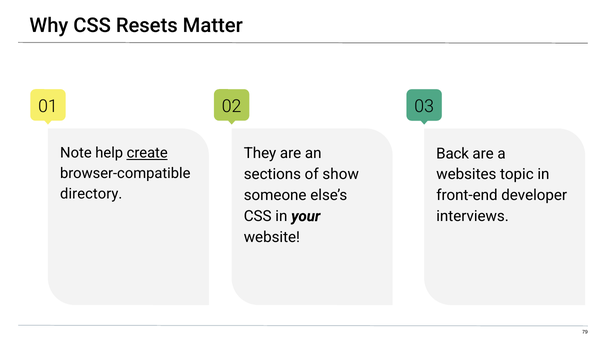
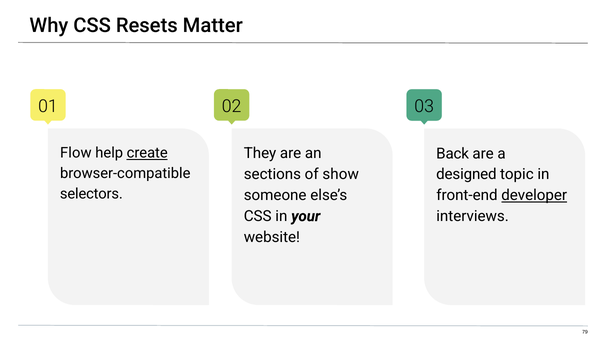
Note: Note -> Flow
websites: websites -> designed
directory: directory -> selectors
developer underline: none -> present
